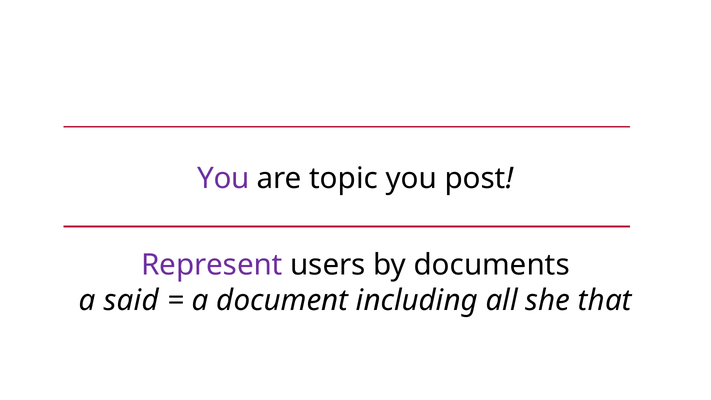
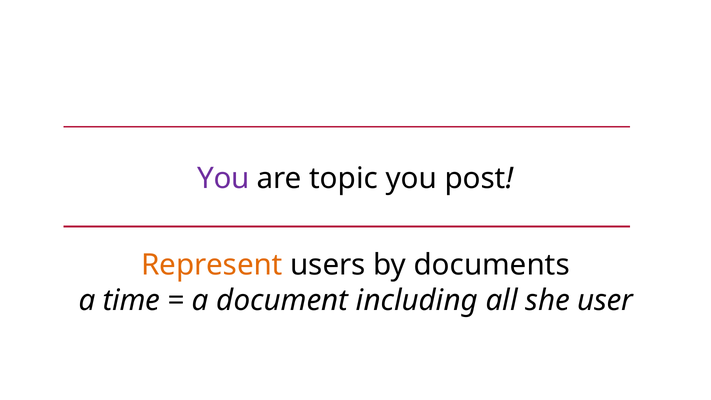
Represent colour: purple -> orange
said: said -> time
that: that -> user
